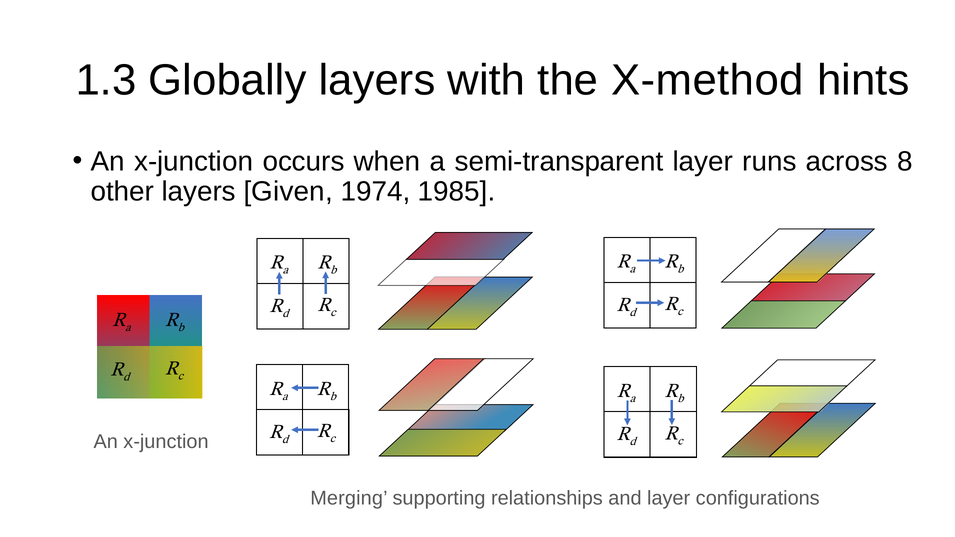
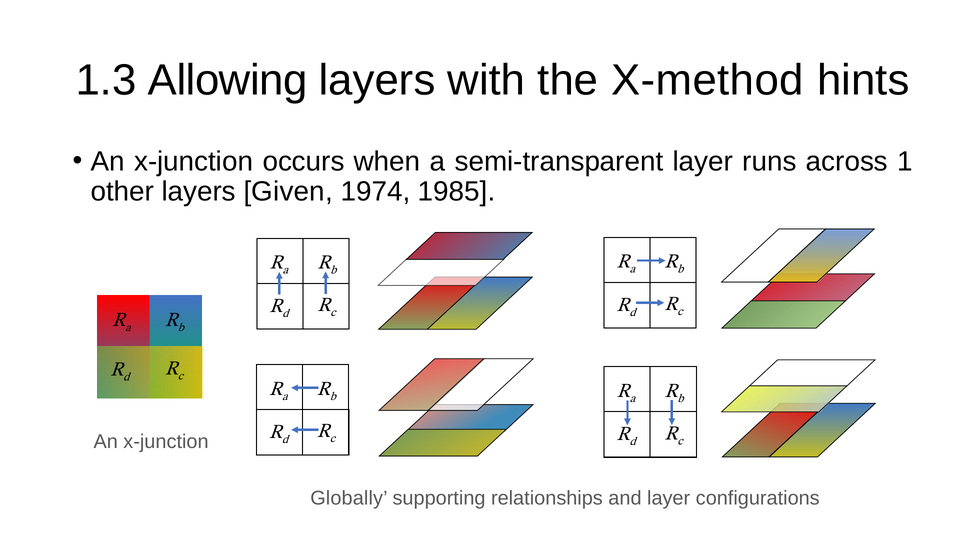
Globally: Globally -> Allowing
8: 8 -> 1
Merging: Merging -> Globally
